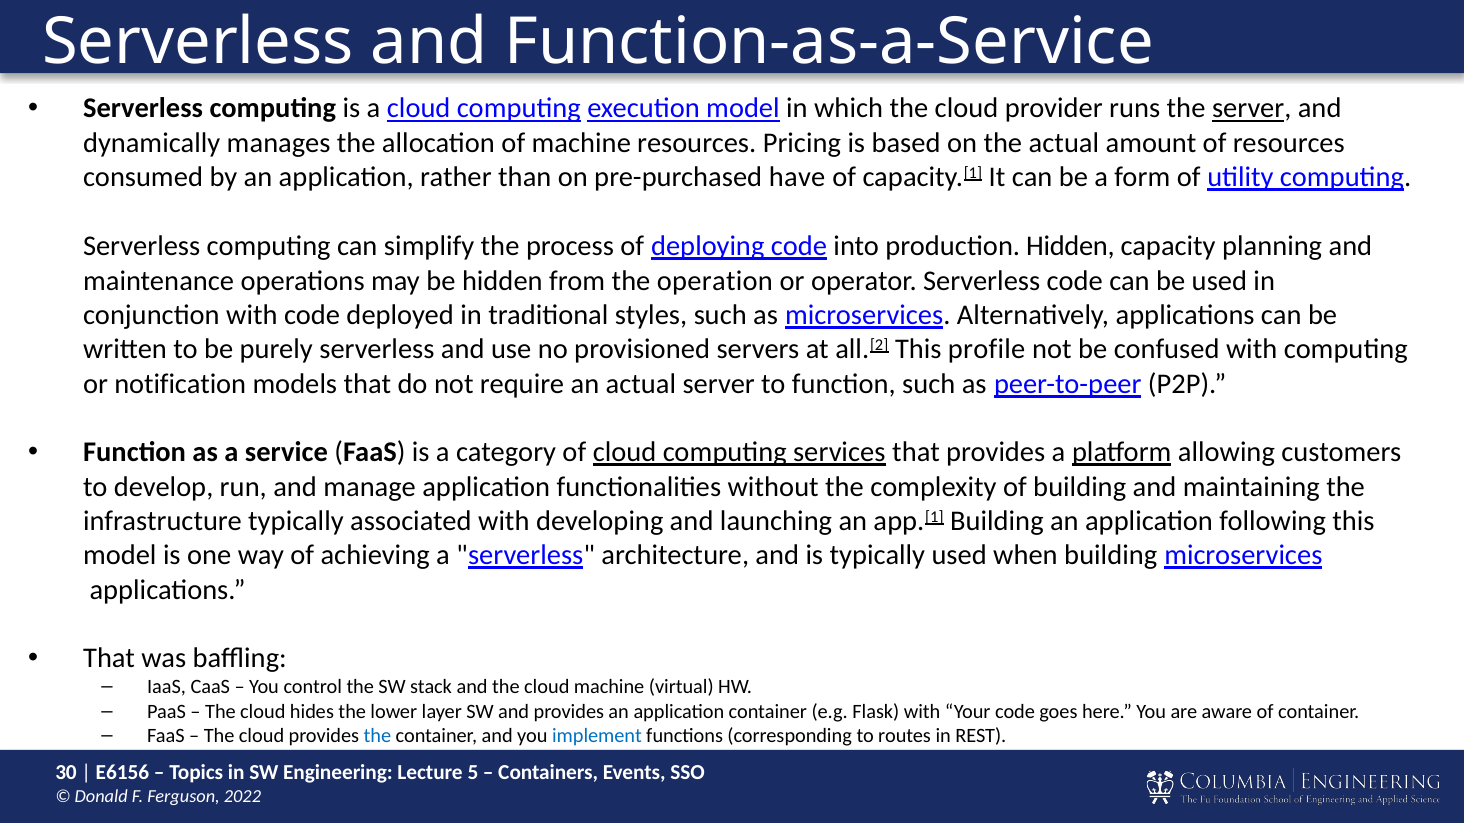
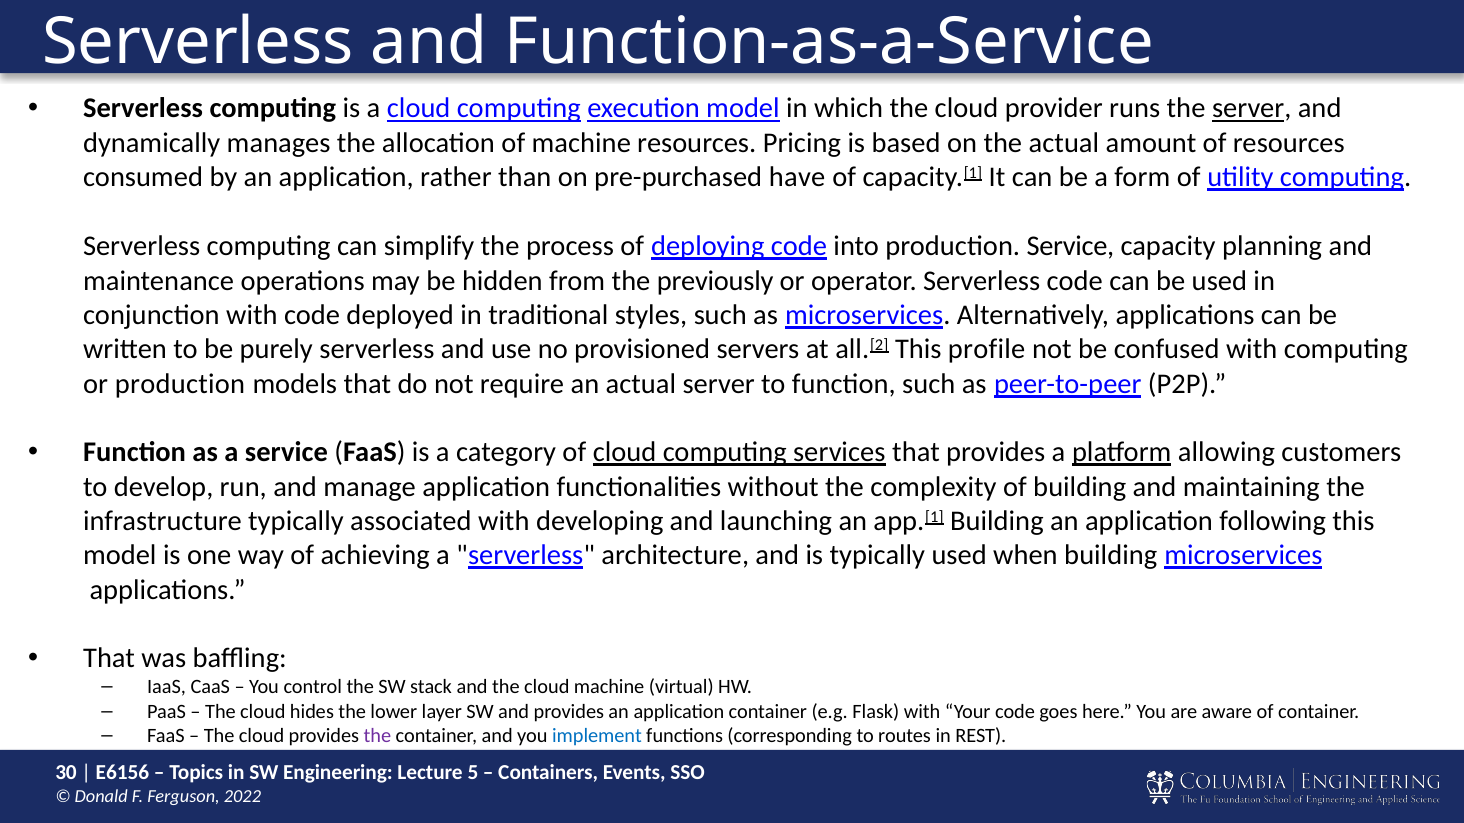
production Hidden: Hidden -> Service
operation: operation -> previously
or notification: notification -> production
the at (377, 736) colour: blue -> purple
